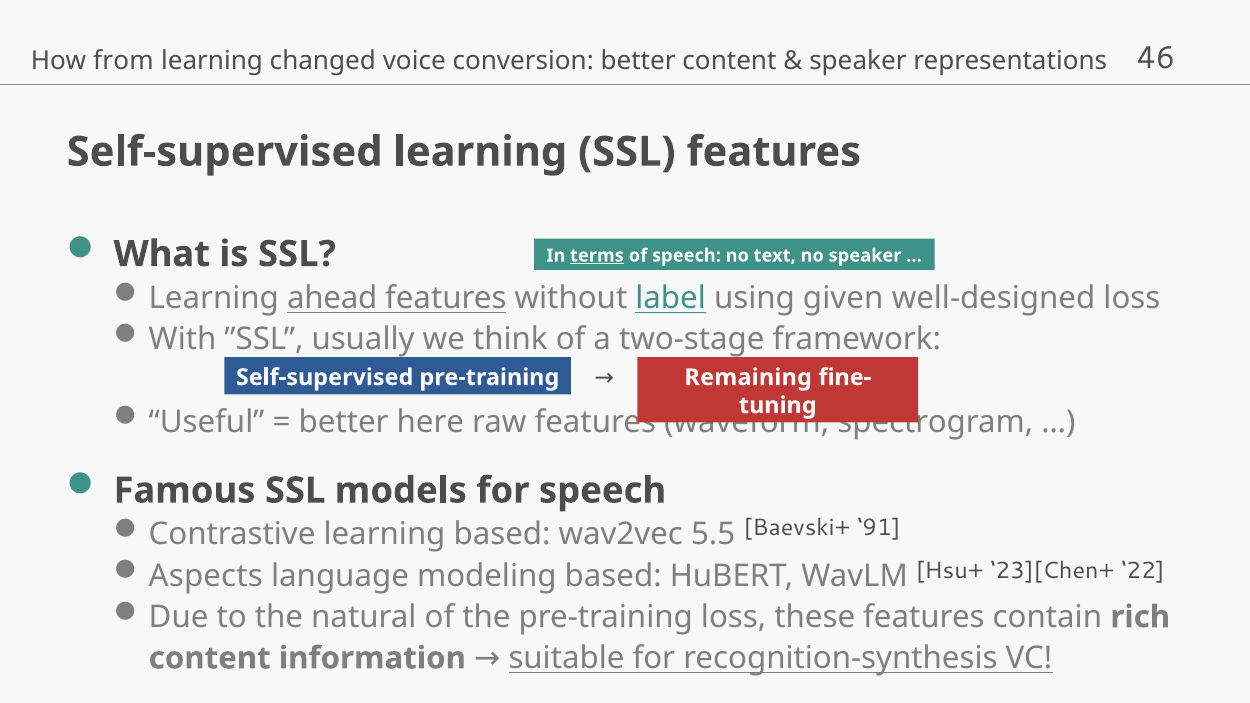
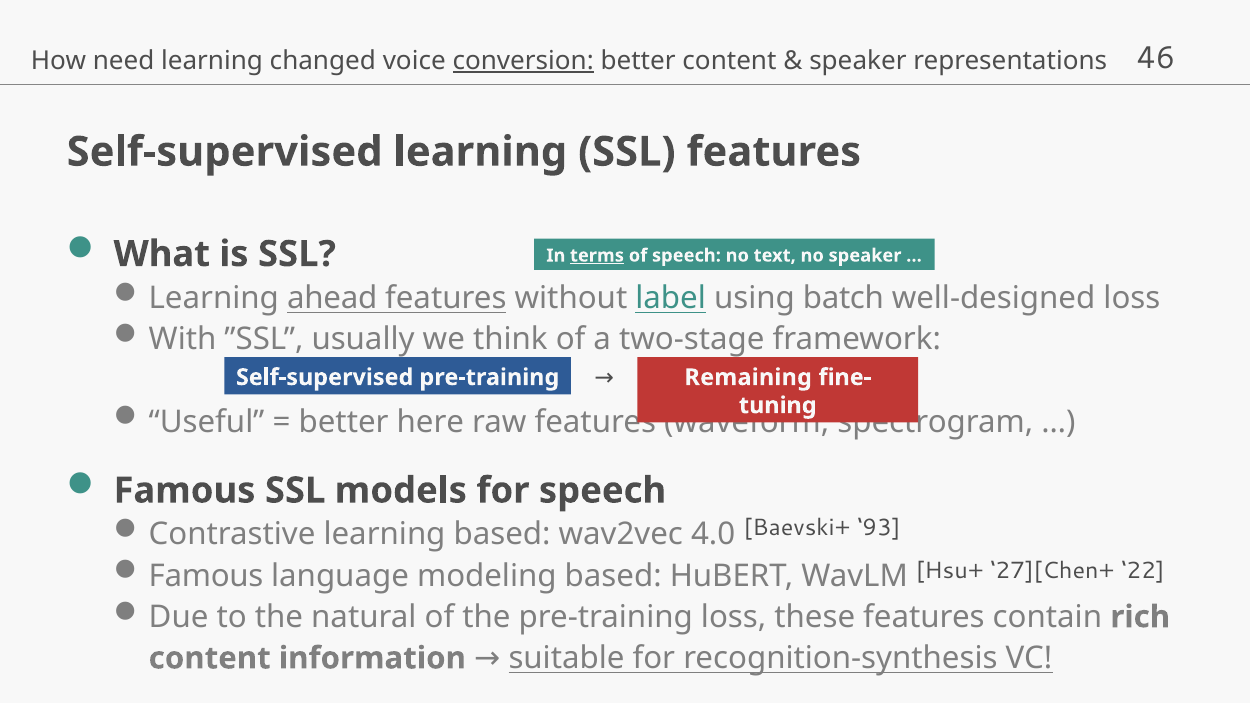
from: from -> need
conversion underline: none -> present
given: given -> batch
5.5: 5.5 -> 4.0
91: 91 -> 93
Aspects at (206, 576): Aspects -> Famous
23][Chen+: 23][Chen+ -> 27][Chen+
